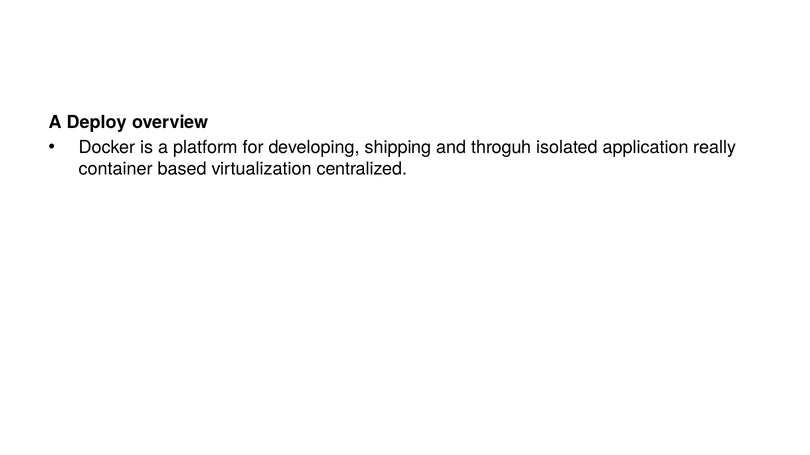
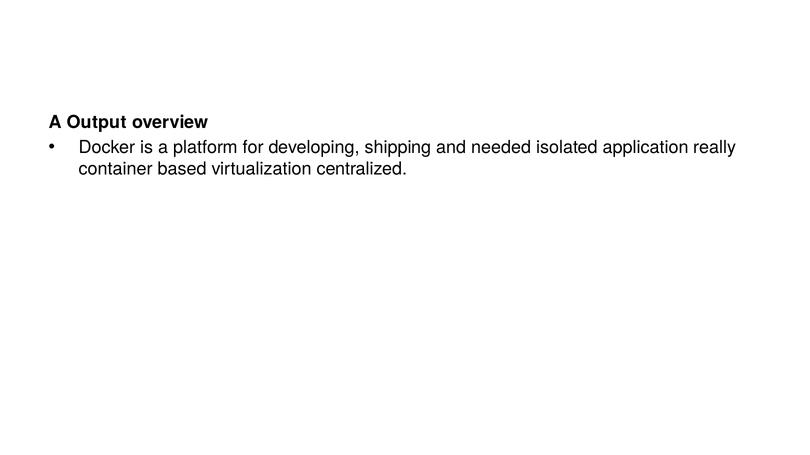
Deploy: Deploy -> Output
throguh: throguh -> needed
